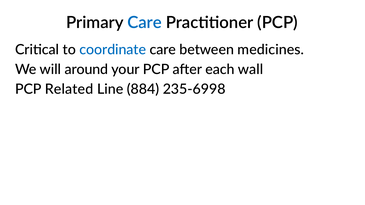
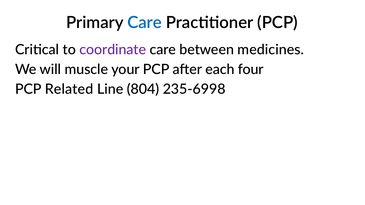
coordinate colour: blue -> purple
around: around -> muscle
wall: wall -> four
884: 884 -> 804
